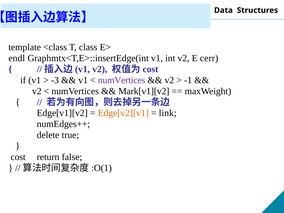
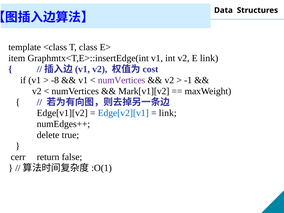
endl: endl -> item
E cerr: cerr -> link
-3: -3 -> -8
Edge[v2][v1 colour: orange -> blue
cost: cost -> cerr
